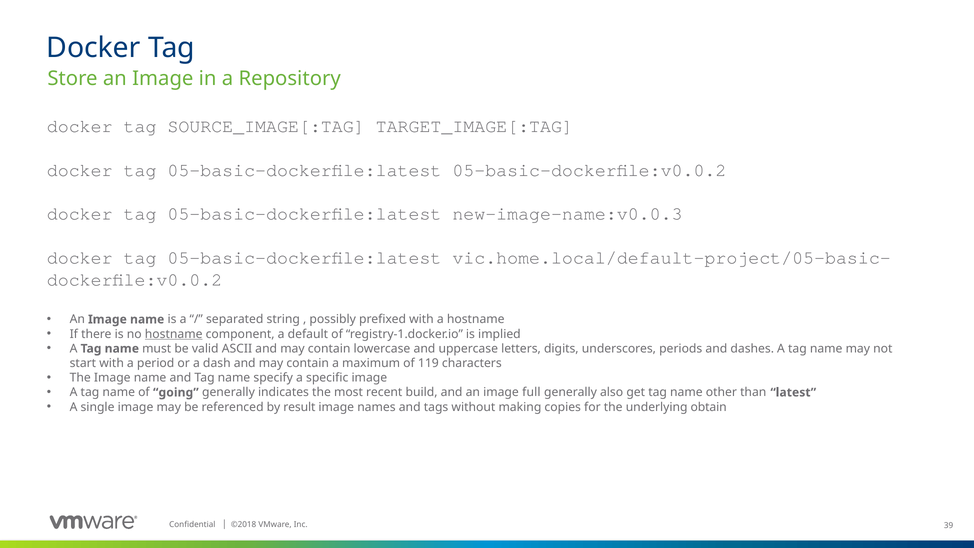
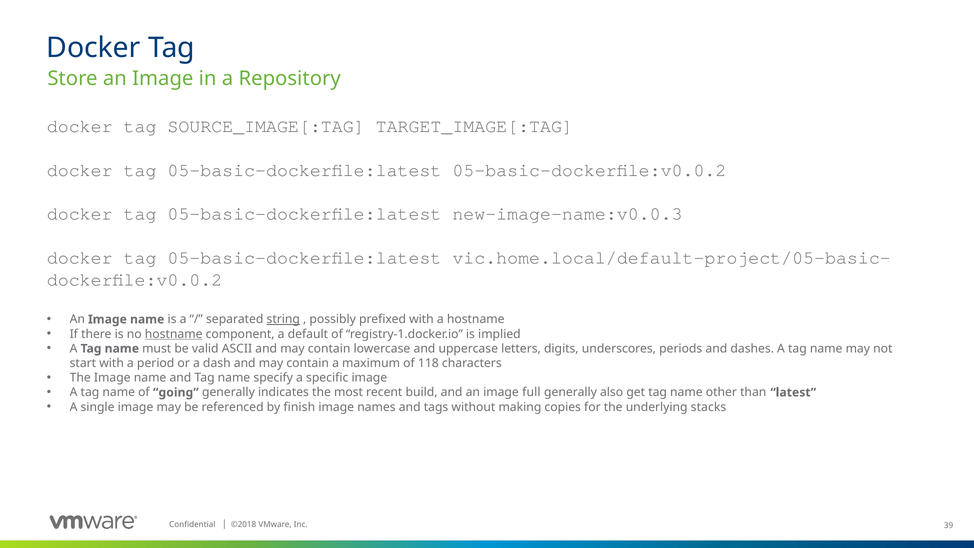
string underline: none -> present
119: 119 -> 118
result: result -> finish
obtain: obtain -> stacks
